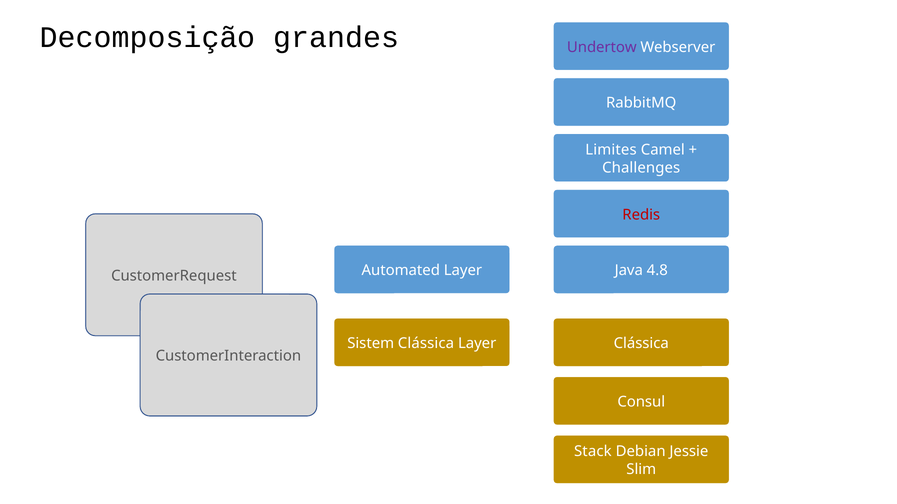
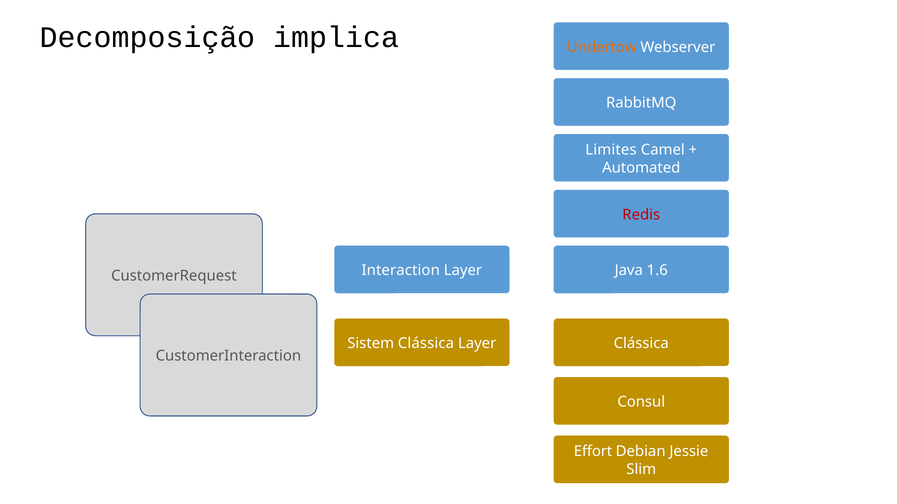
grandes: grandes -> implica
Undertow colour: purple -> orange
Challenges: Challenges -> Automated
Automated: Automated -> Interaction
4.8: 4.8 -> 1.6
Stack: Stack -> Effort
